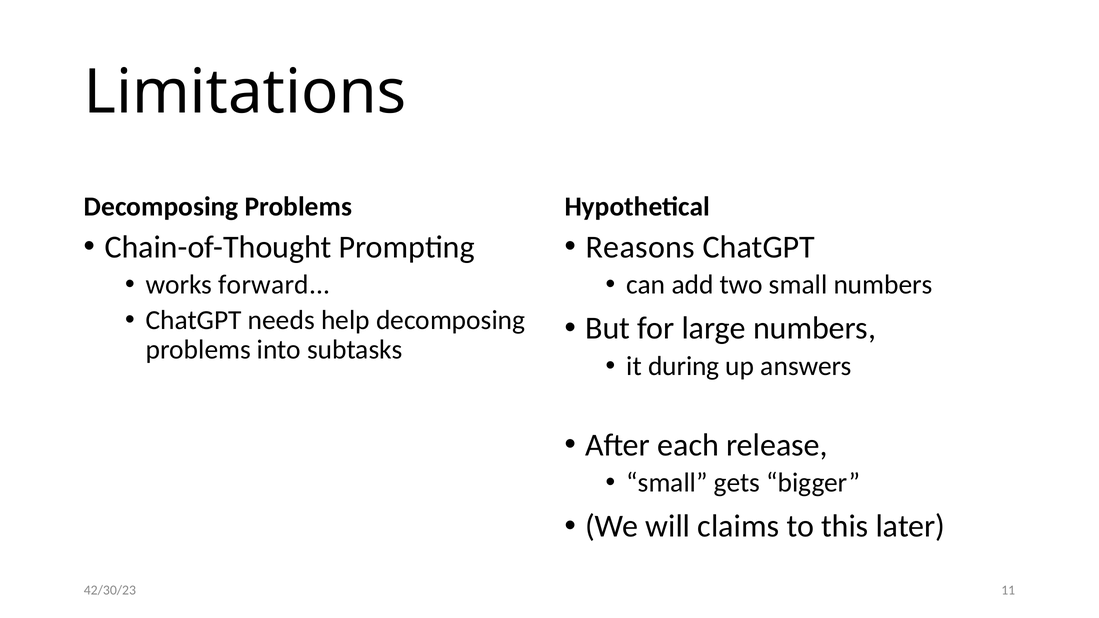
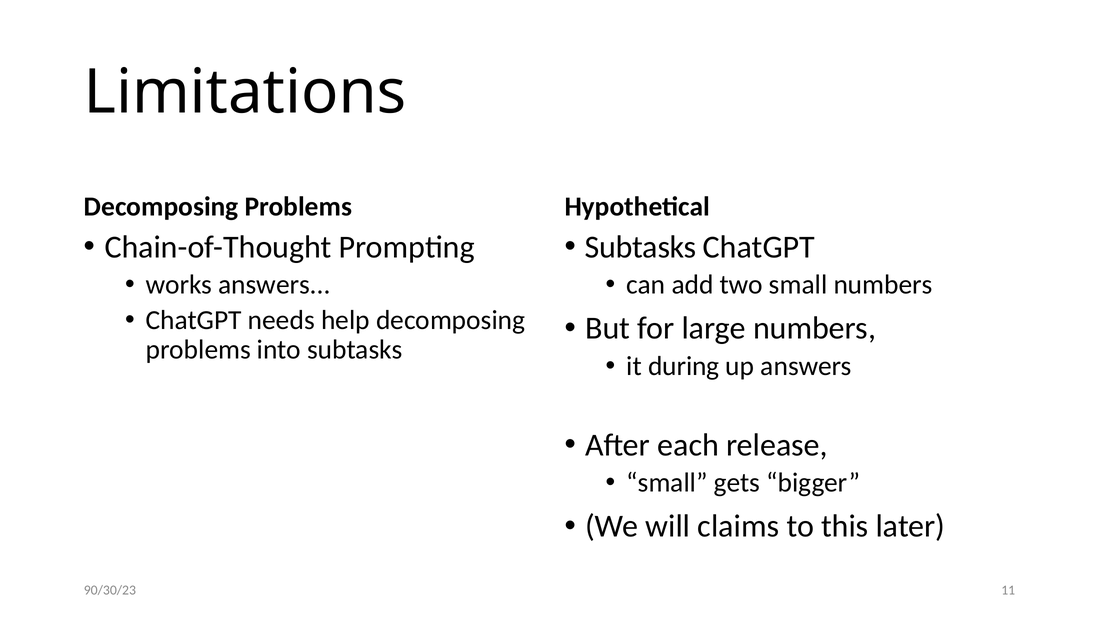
Reasons at (640, 247): Reasons -> Subtasks
works forward: forward -> answers
42/30/23: 42/30/23 -> 90/30/23
